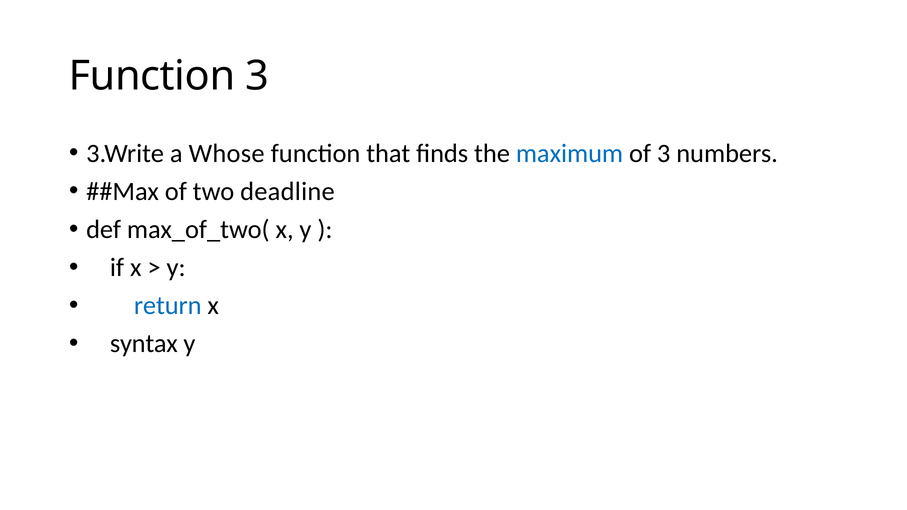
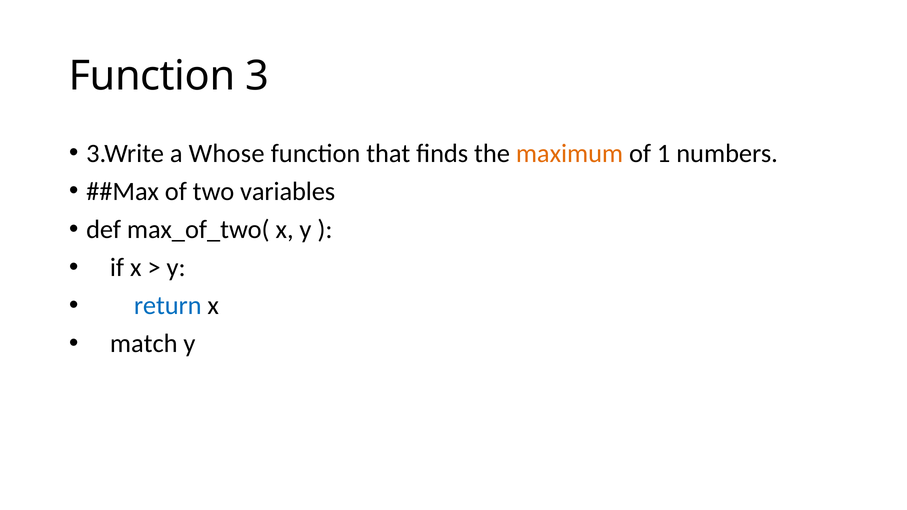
maximum colour: blue -> orange
of 3: 3 -> 1
deadline: deadline -> variables
syntax: syntax -> match
